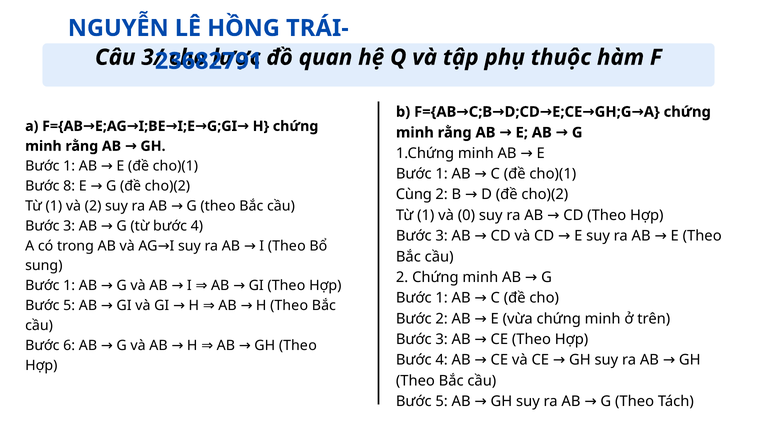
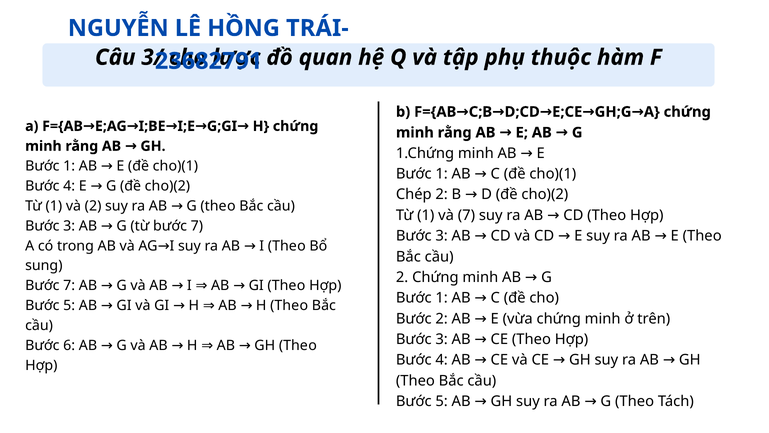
8 at (69, 186): 8 -> 4
Cùng: Cùng -> Chép
và 0: 0 -> 7
từ bước 4: 4 -> 7
1 at (69, 285): 1 -> 7
